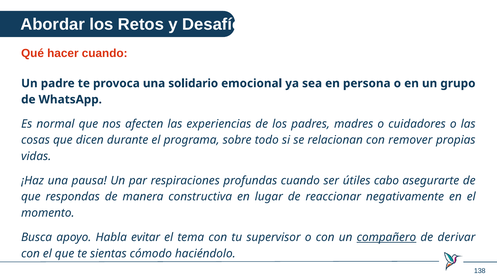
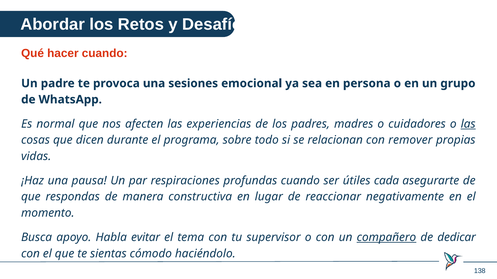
solidario: solidario -> sesiones
las at (468, 124) underline: none -> present
cabo: cabo -> cada
derivar: derivar -> dedicar
